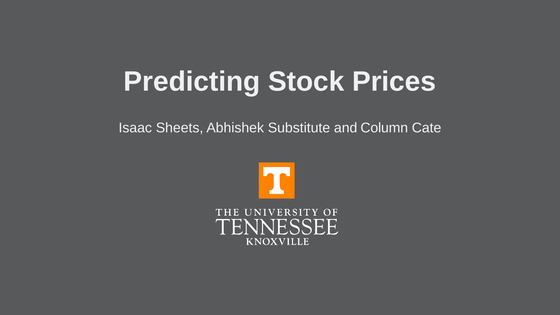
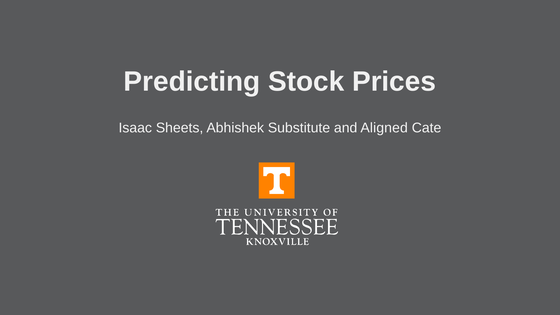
Column: Column -> Aligned
